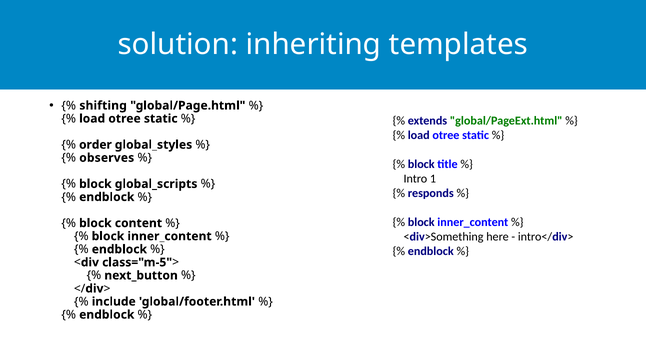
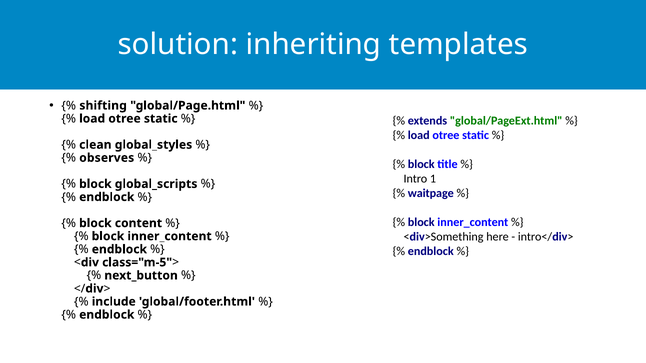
order: order -> clean
responds: responds -> waitpage
